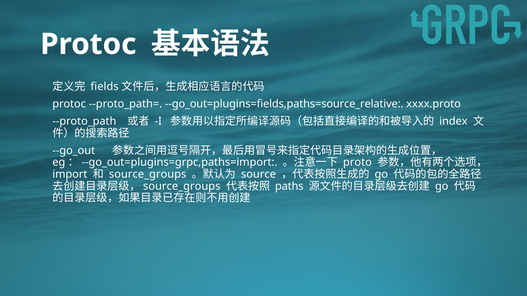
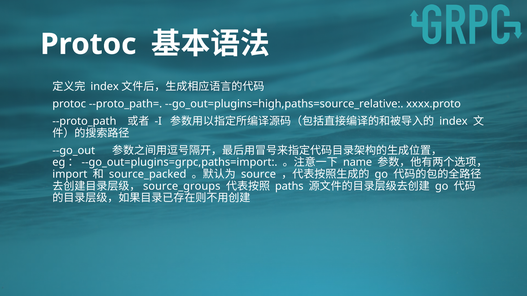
fields at (105, 87): fields -> index
--go_out=plugins=fields,paths=source_relative: --go_out=plugins=fields,paths=source_relative -> --go_out=plugins=high,paths=source_relative
proto: proto -> name
source_groups at (148, 174): source_groups -> source_packed
